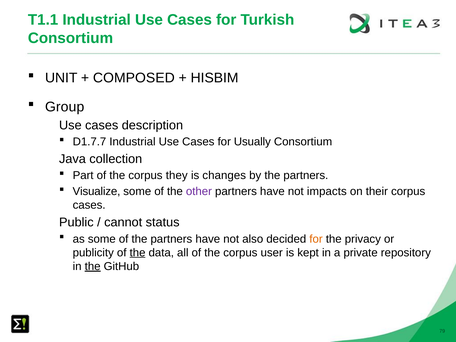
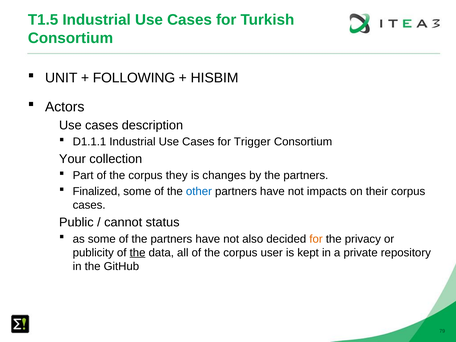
T1.1: T1.1 -> T1.5
COMPOSED: COMPOSED -> FOLLOWING
Group: Group -> Actors
D1.7.7: D1.7.7 -> D1.1.1
Usually: Usually -> Trigger
Java: Java -> Your
Visualize: Visualize -> Finalized
other colour: purple -> blue
the at (93, 266) underline: present -> none
